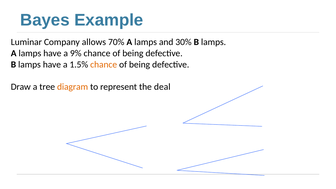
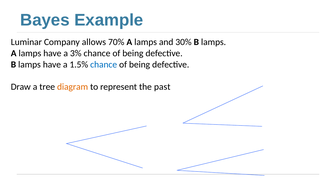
9%: 9% -> 3%
chance at (104, 64) colour: orange -> blue
deal: deal -> past
